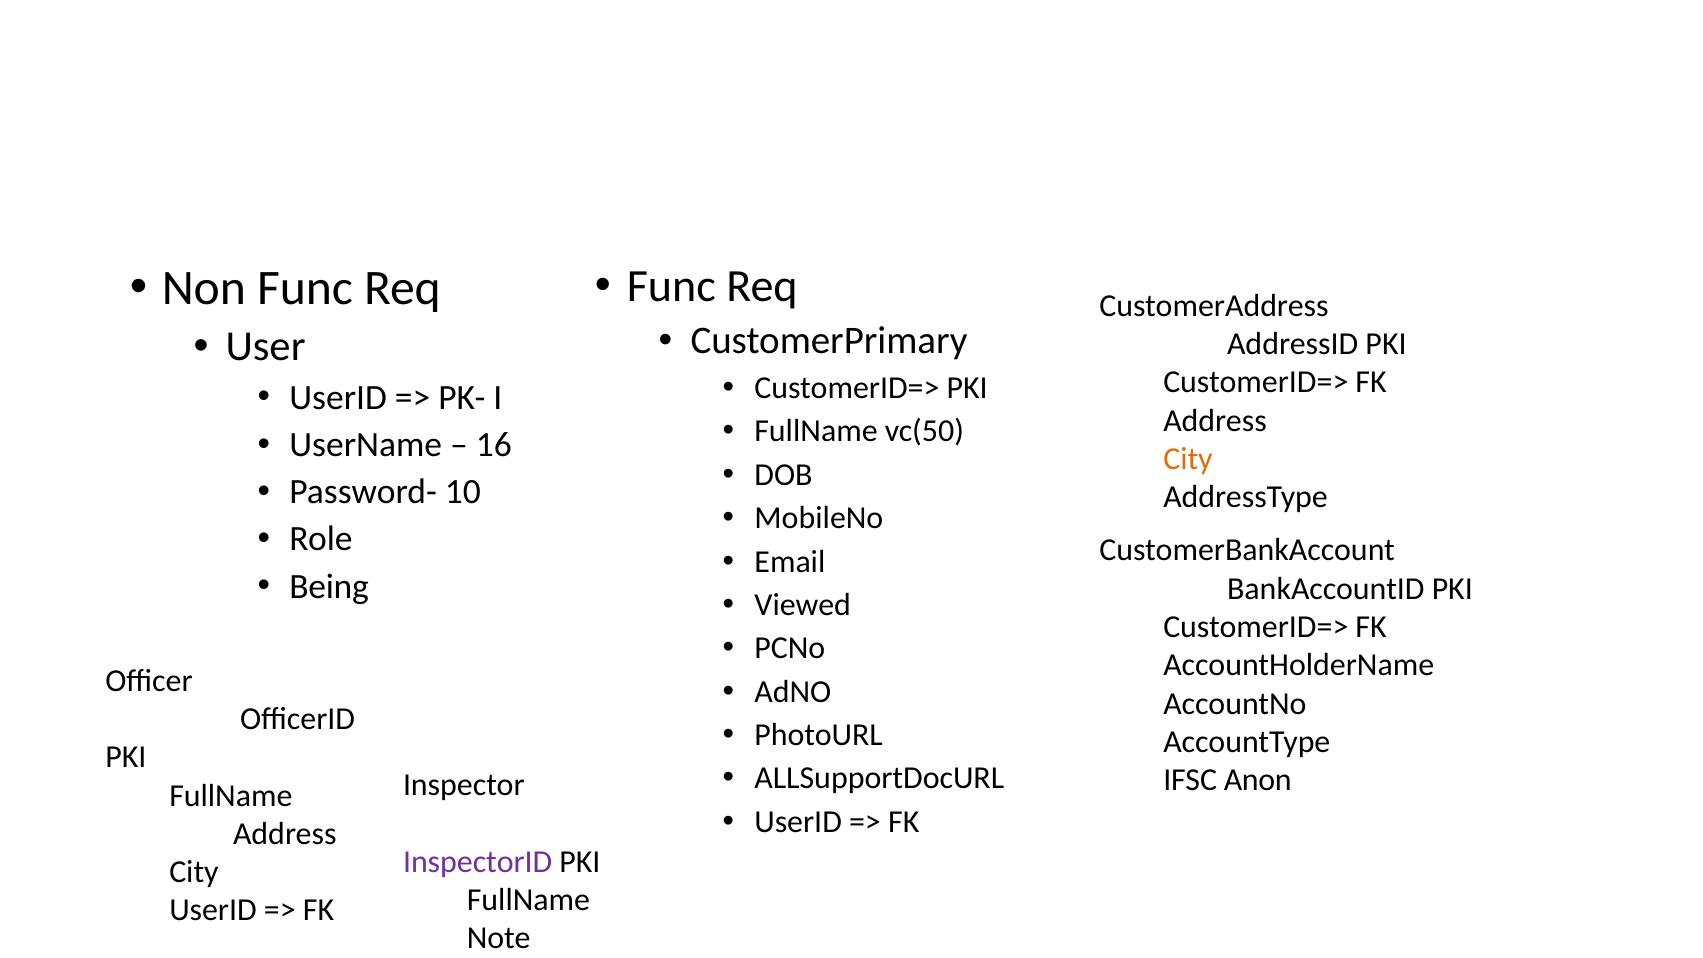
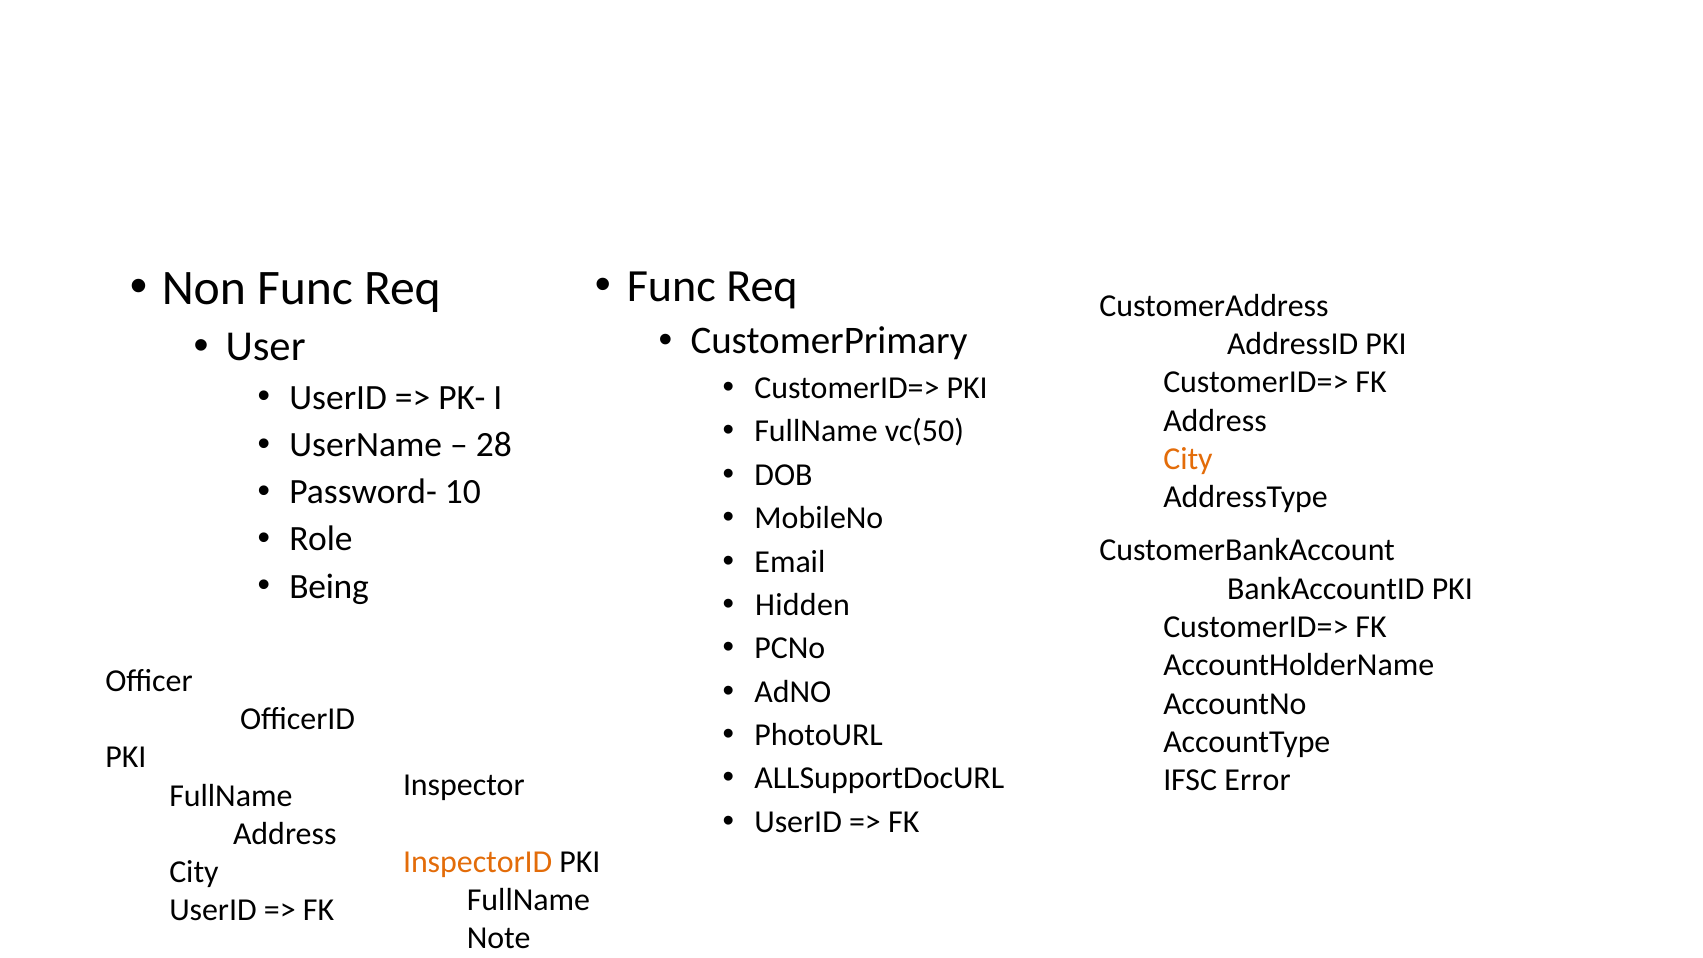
16: 16 -> 28
Viewed: Viewed -> Hidden
Anon: Anon -> Error
InspectorID colour: purple -> orange
